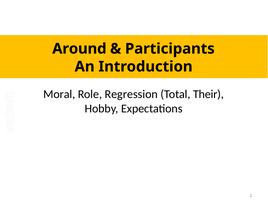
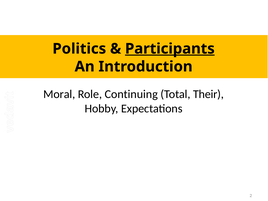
Around: Around -> Politics
Participants underline: none -> present
Regression: Regression -> Continuing
